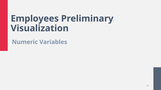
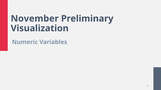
Employees: Employees -> November
